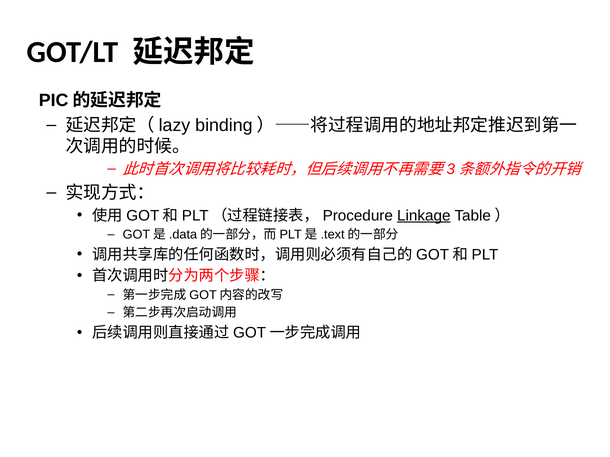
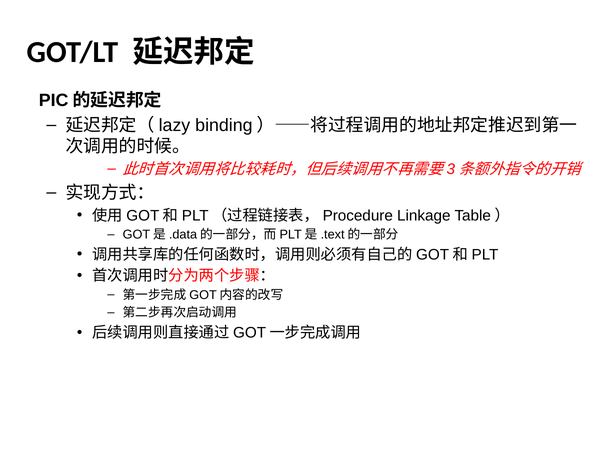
Linkage underline: present -> none
